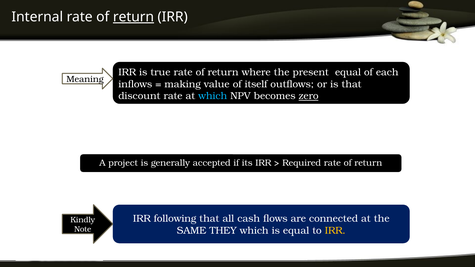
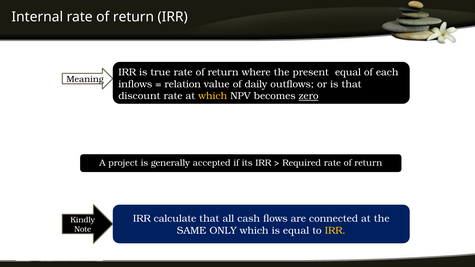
return at (133, 17) underline: present -> none
making: making -> relation
itself: itself -> daily
which at (213, 96) colour: light blue -> yellow
following: following -> calculate
THEY: THEY -> ONLY
